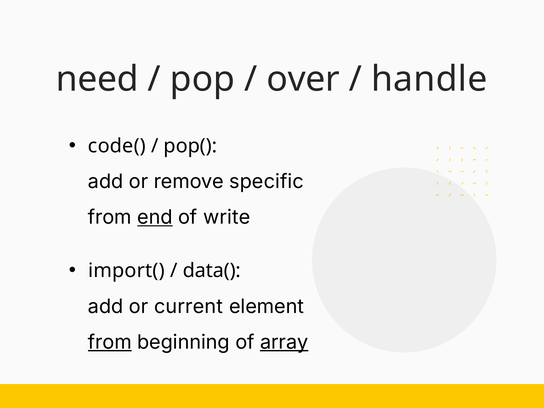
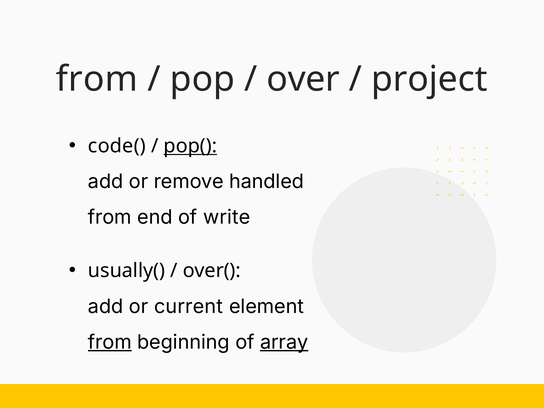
need at (97, 79): need -> from
handle: handle -> project
pop( underline: none -> present
specific: specific -> handled
end underline: present -> none
import(: import( -> usually(
data(: data( -> over(
